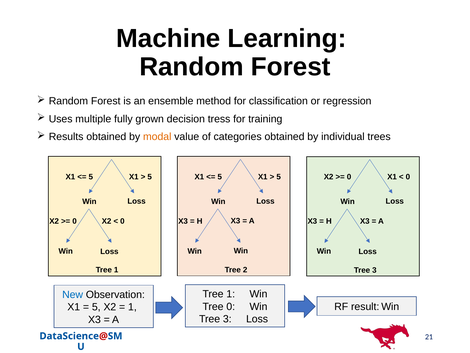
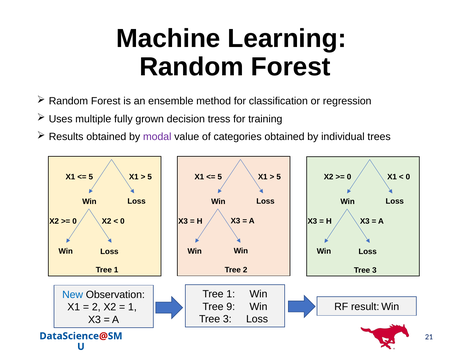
modal colour: orange -> purple
Tree 0: 0 -> 9
5 at (96, 307): 5 -> 2
